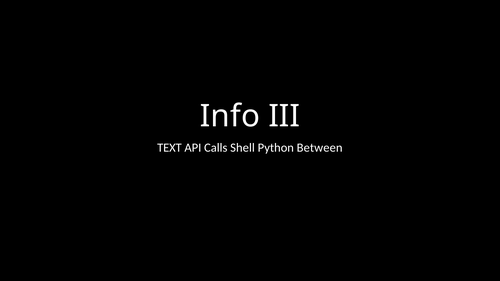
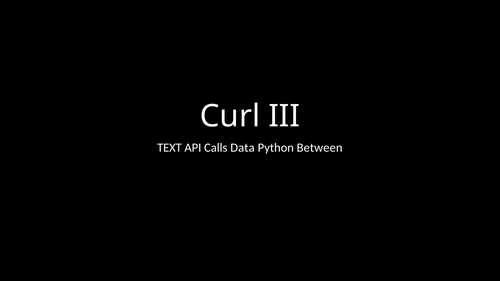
Info: Info -> Curl
Shell: Shell -> Data
